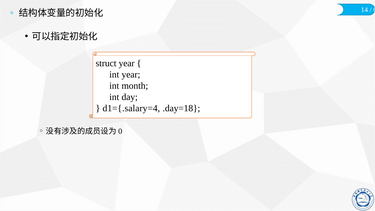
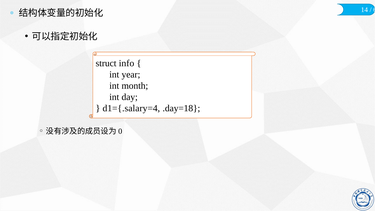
struct year: year -> info
